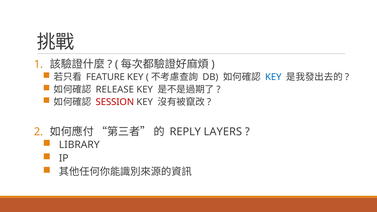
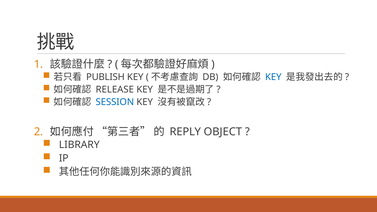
FEATURE: FEATURE -> PUBLISH
SESSION colour: red -> blue
LAYERS: LAYERS -> OBJECT
